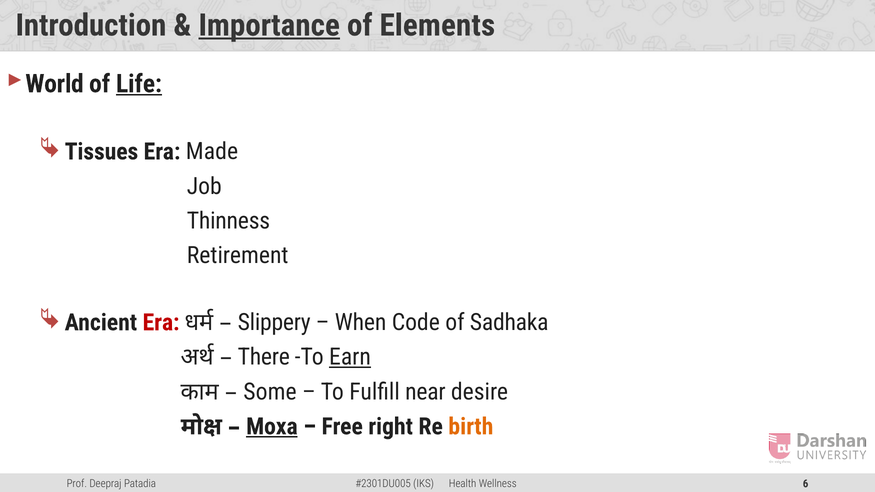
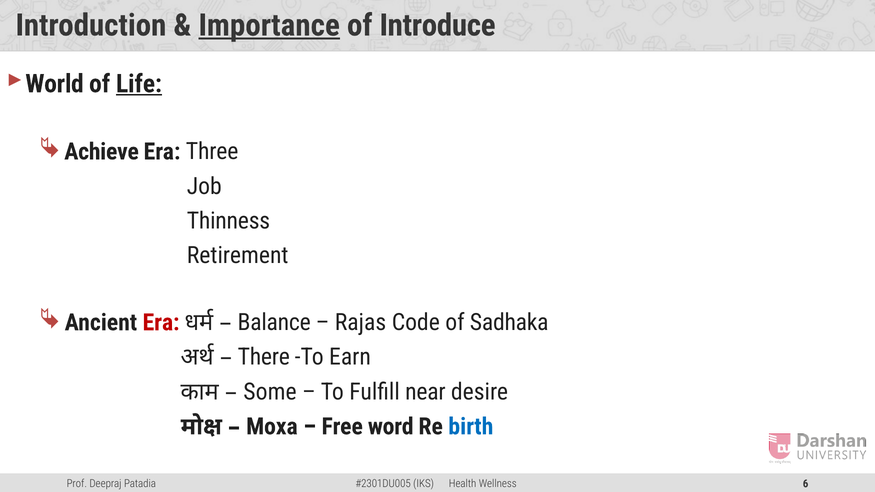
Elements: Elements -> Introduce
Tissues: Tissues -> Achieve
Made: Made -> Three
Slippery: Slippery -> Balance
When: When -> Rajas
Earn underline: present -> none
Moxa underline: present -> none
right: right -> word
birth colour: orange -> blue
